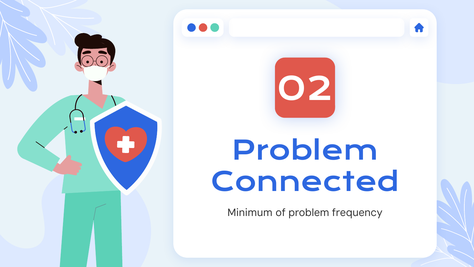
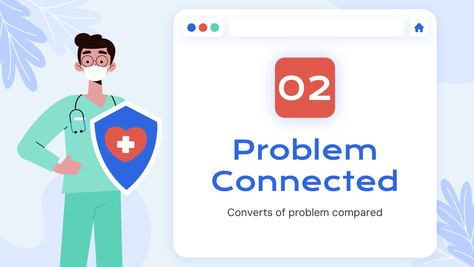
Minimum: Minimum -> Converts
frequency: frequency -> compared
